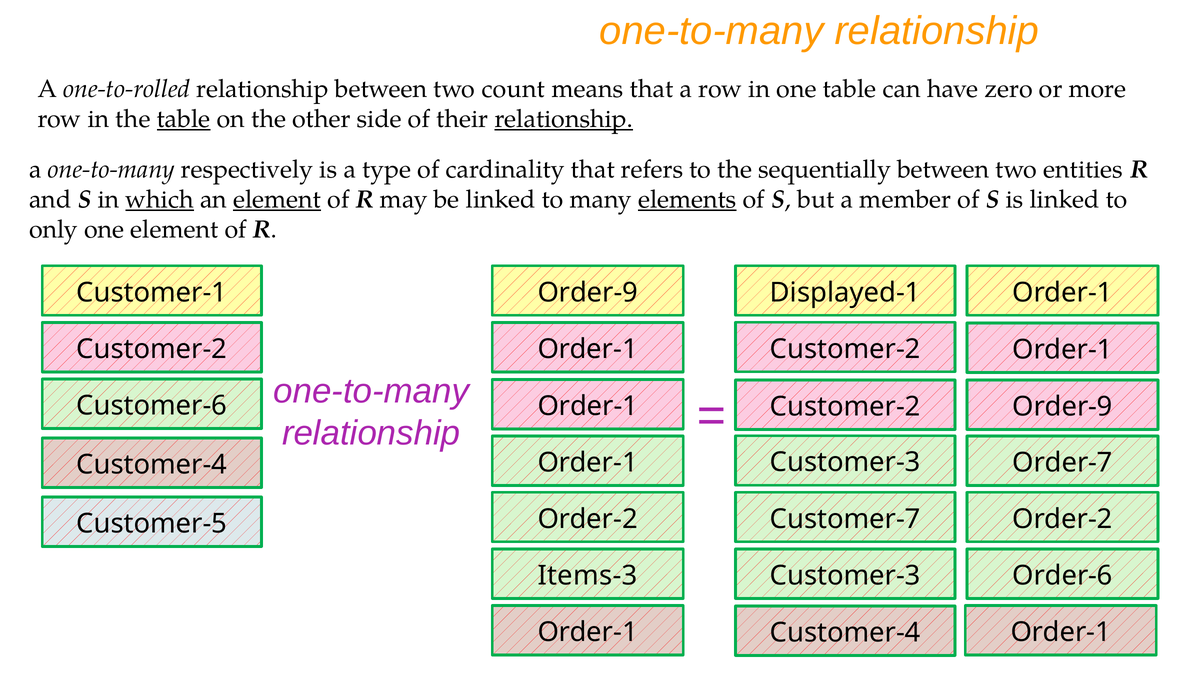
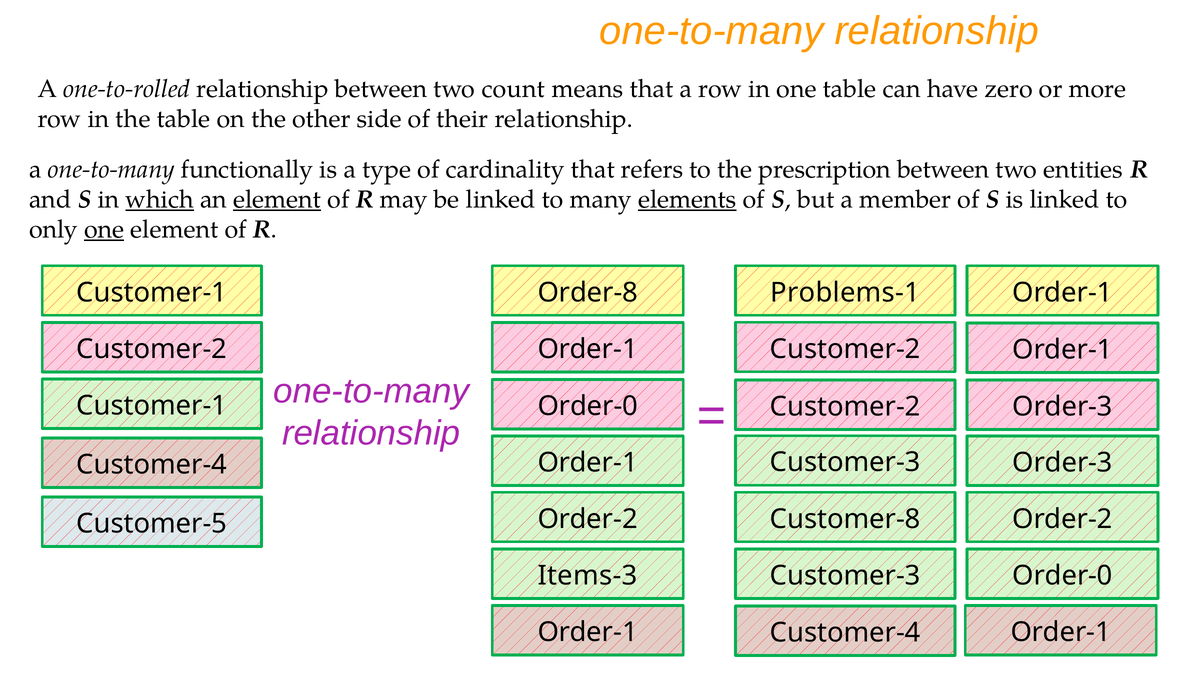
table at (184, 119) underline: present -> none
relationship at (564, 119) underline: present -> none
respectively: respectively -> functionally
sequentially: sequentially -> prescription
one at (104, 229) underline: none -> present
Order-9 at (588, 292): Order-9 -> Order-8
Displayed-1: Displayed-1 -> Problems-1
Customer-6 at (152, 406): Customer-6 -> Customer-1
Order-1 at (588, 406): Order-1 -> Order-0
Order-9 at (1063, 407): Order-9 -> Order-3
Order-7 at (1063, 463): Order-7 -> Order-3
Customer-7: Customer-7 -> Customer-8
Order-6 at (1063, 575): Order-6 -> Order-0
